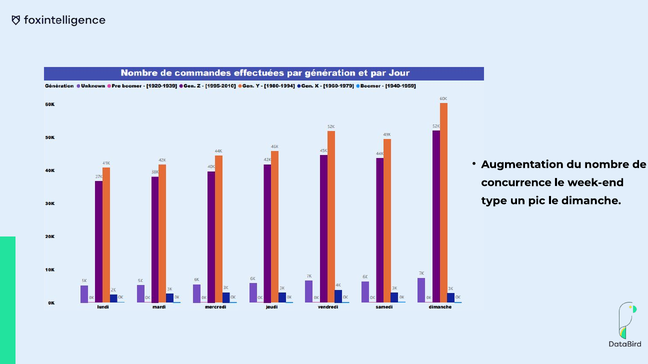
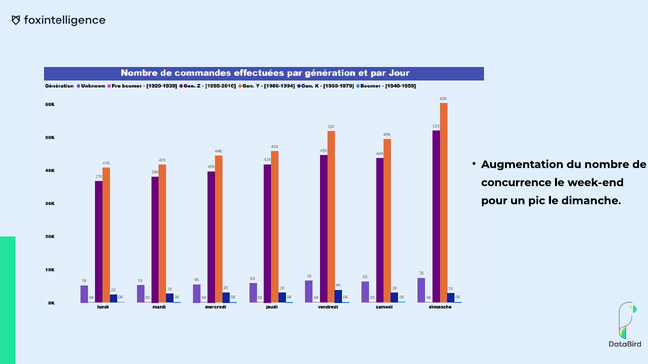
type: type -> pour
